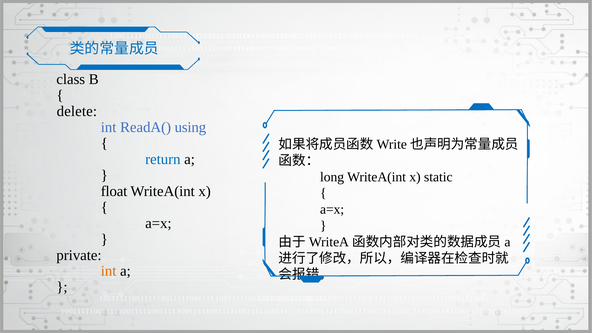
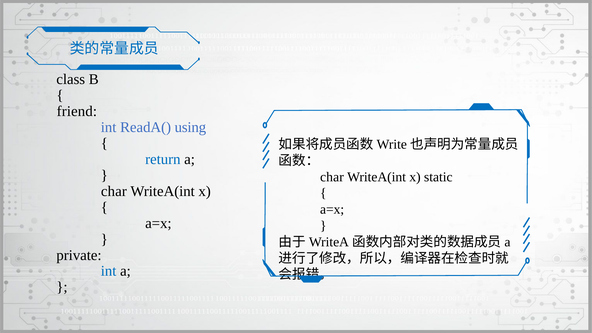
delete: delete -> friend
long at (332, 177): long -> char
float at (114, 191): float -> char
int at (109, 271) colour: orange -> blue
